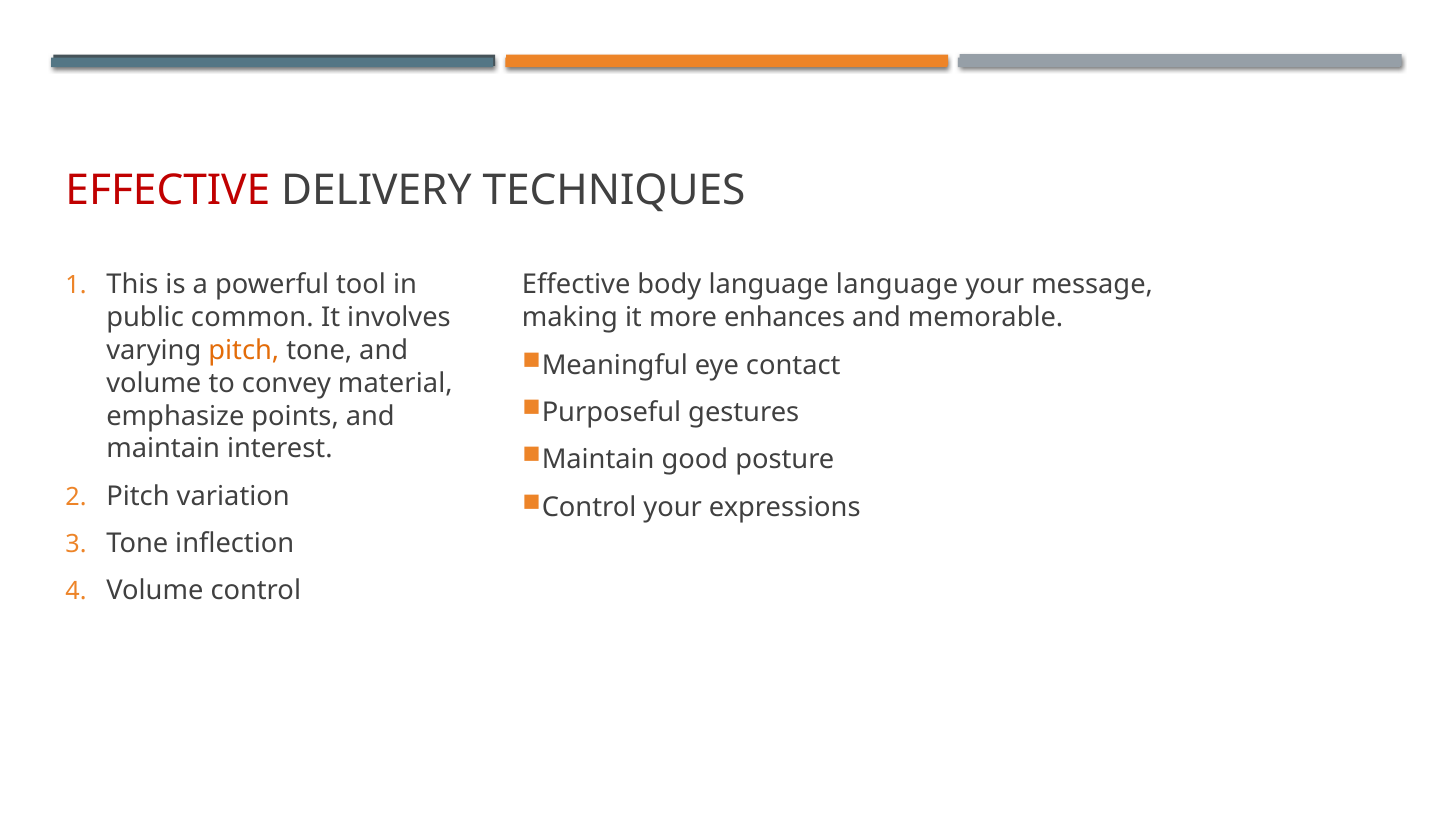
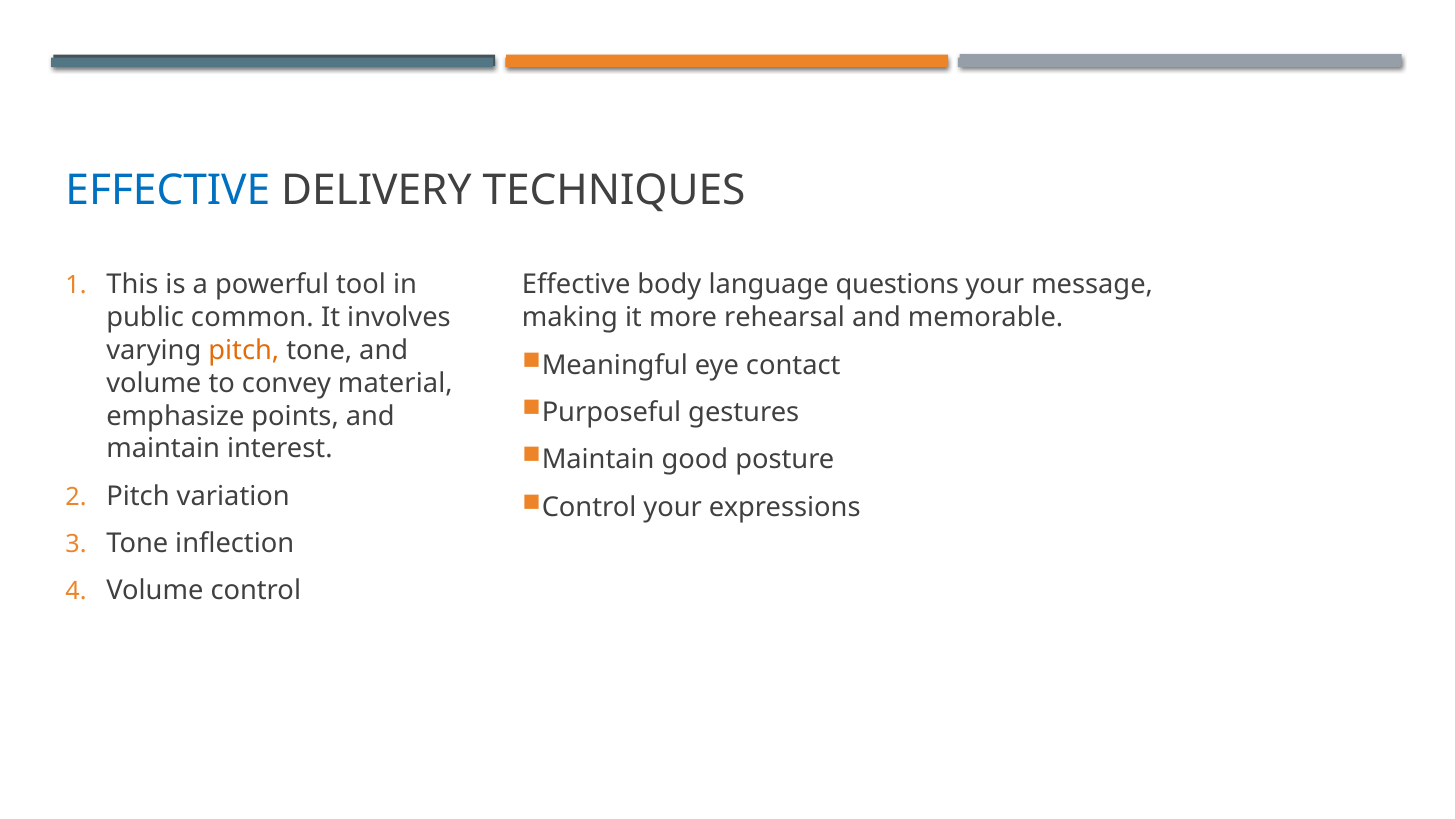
EFFECTIVE at (168, 191) colour: red -> blue
language language: language -> questions
enhances: enhances -> rehearsal
